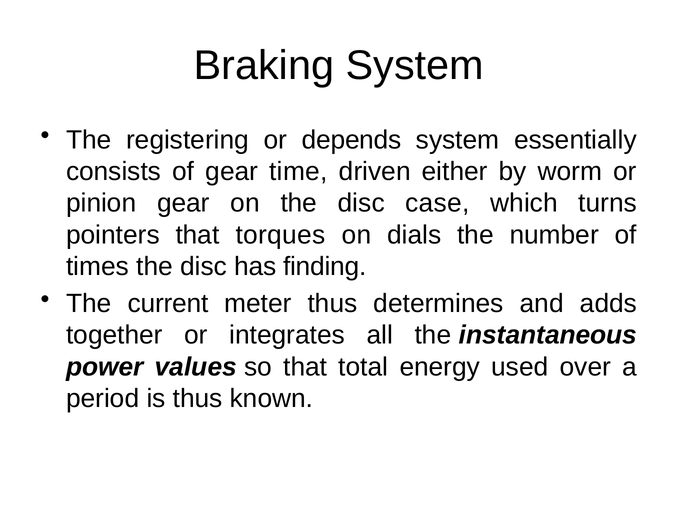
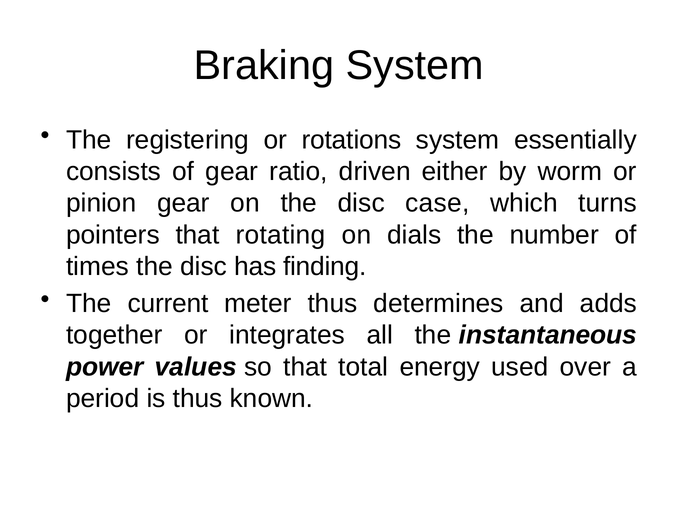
depends: depends -> rotations
time: time -> ratio
torques: torques -> rotating
